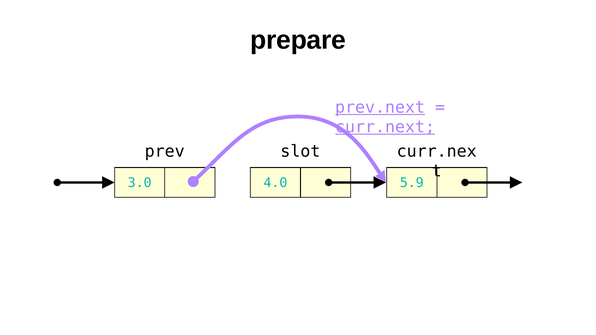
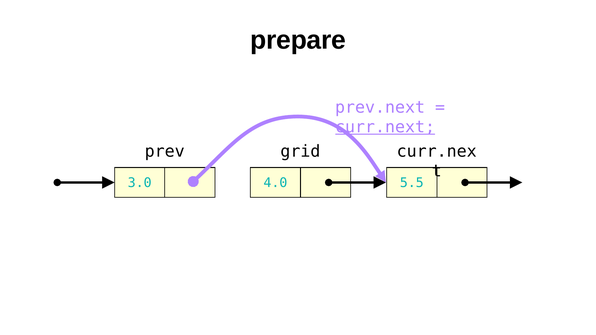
prev.next underline: present -> none
slot: slot -> grid
5.9: 5.9 -> 5.5
